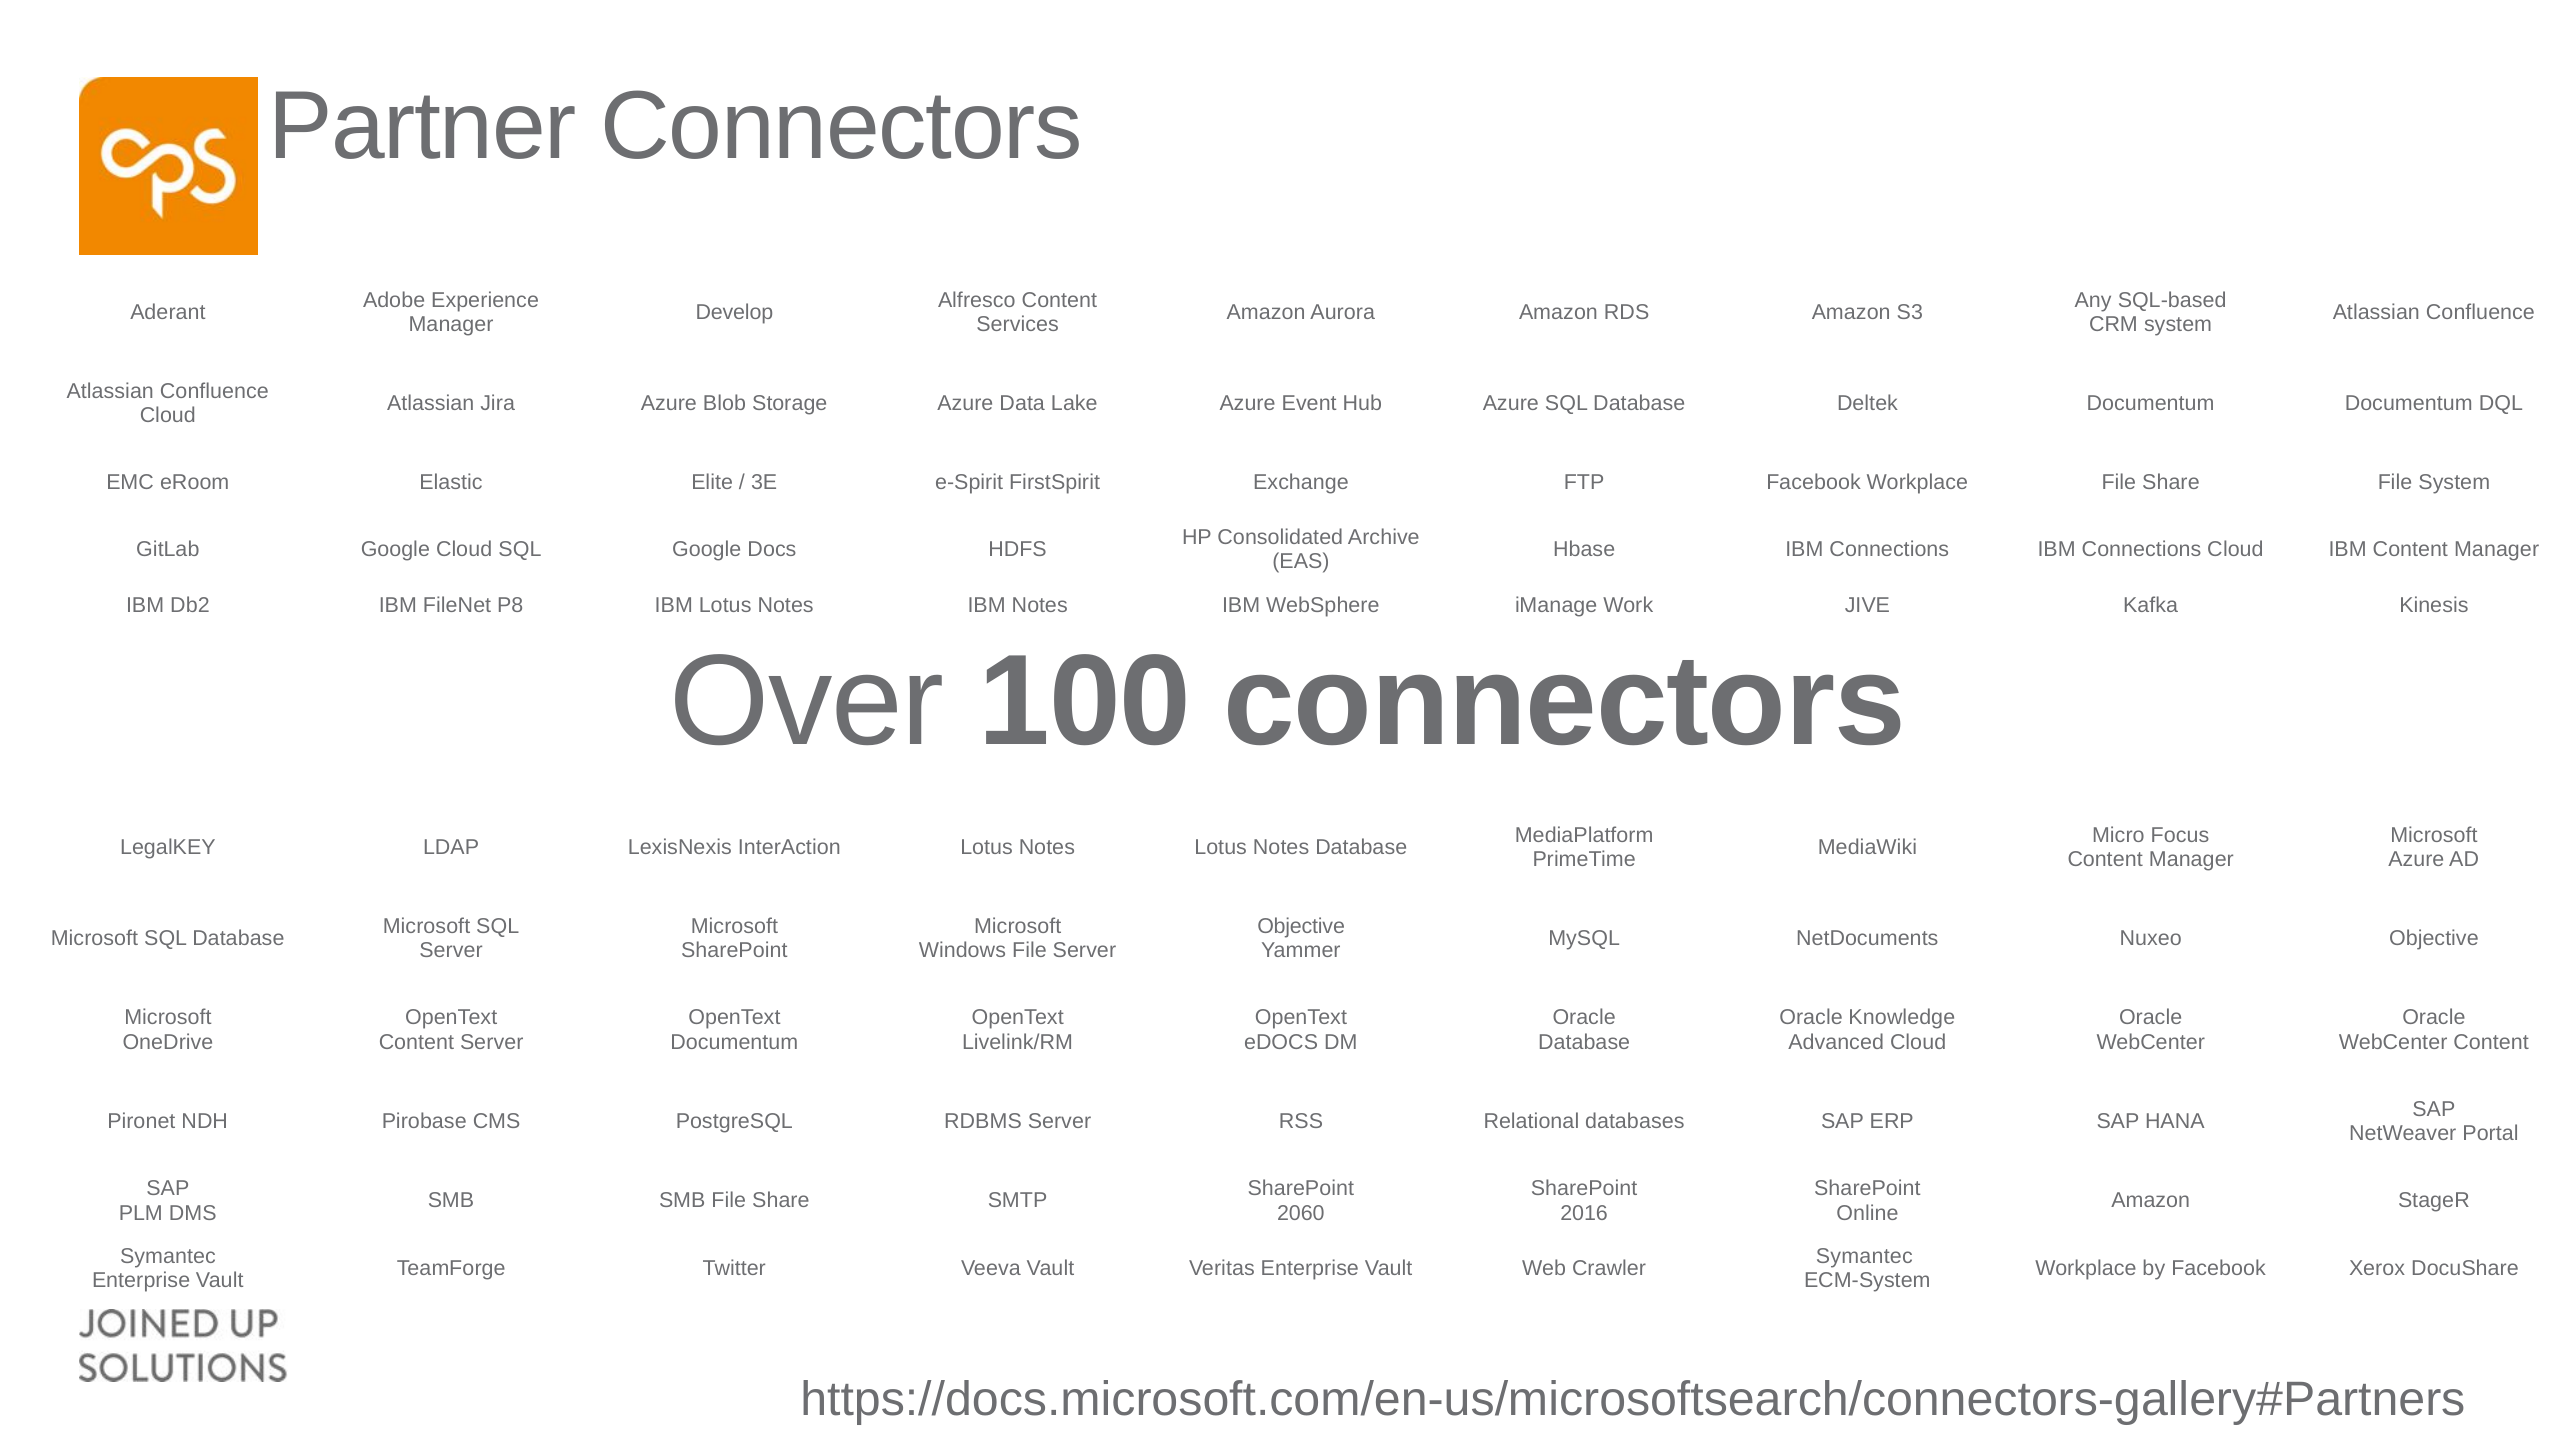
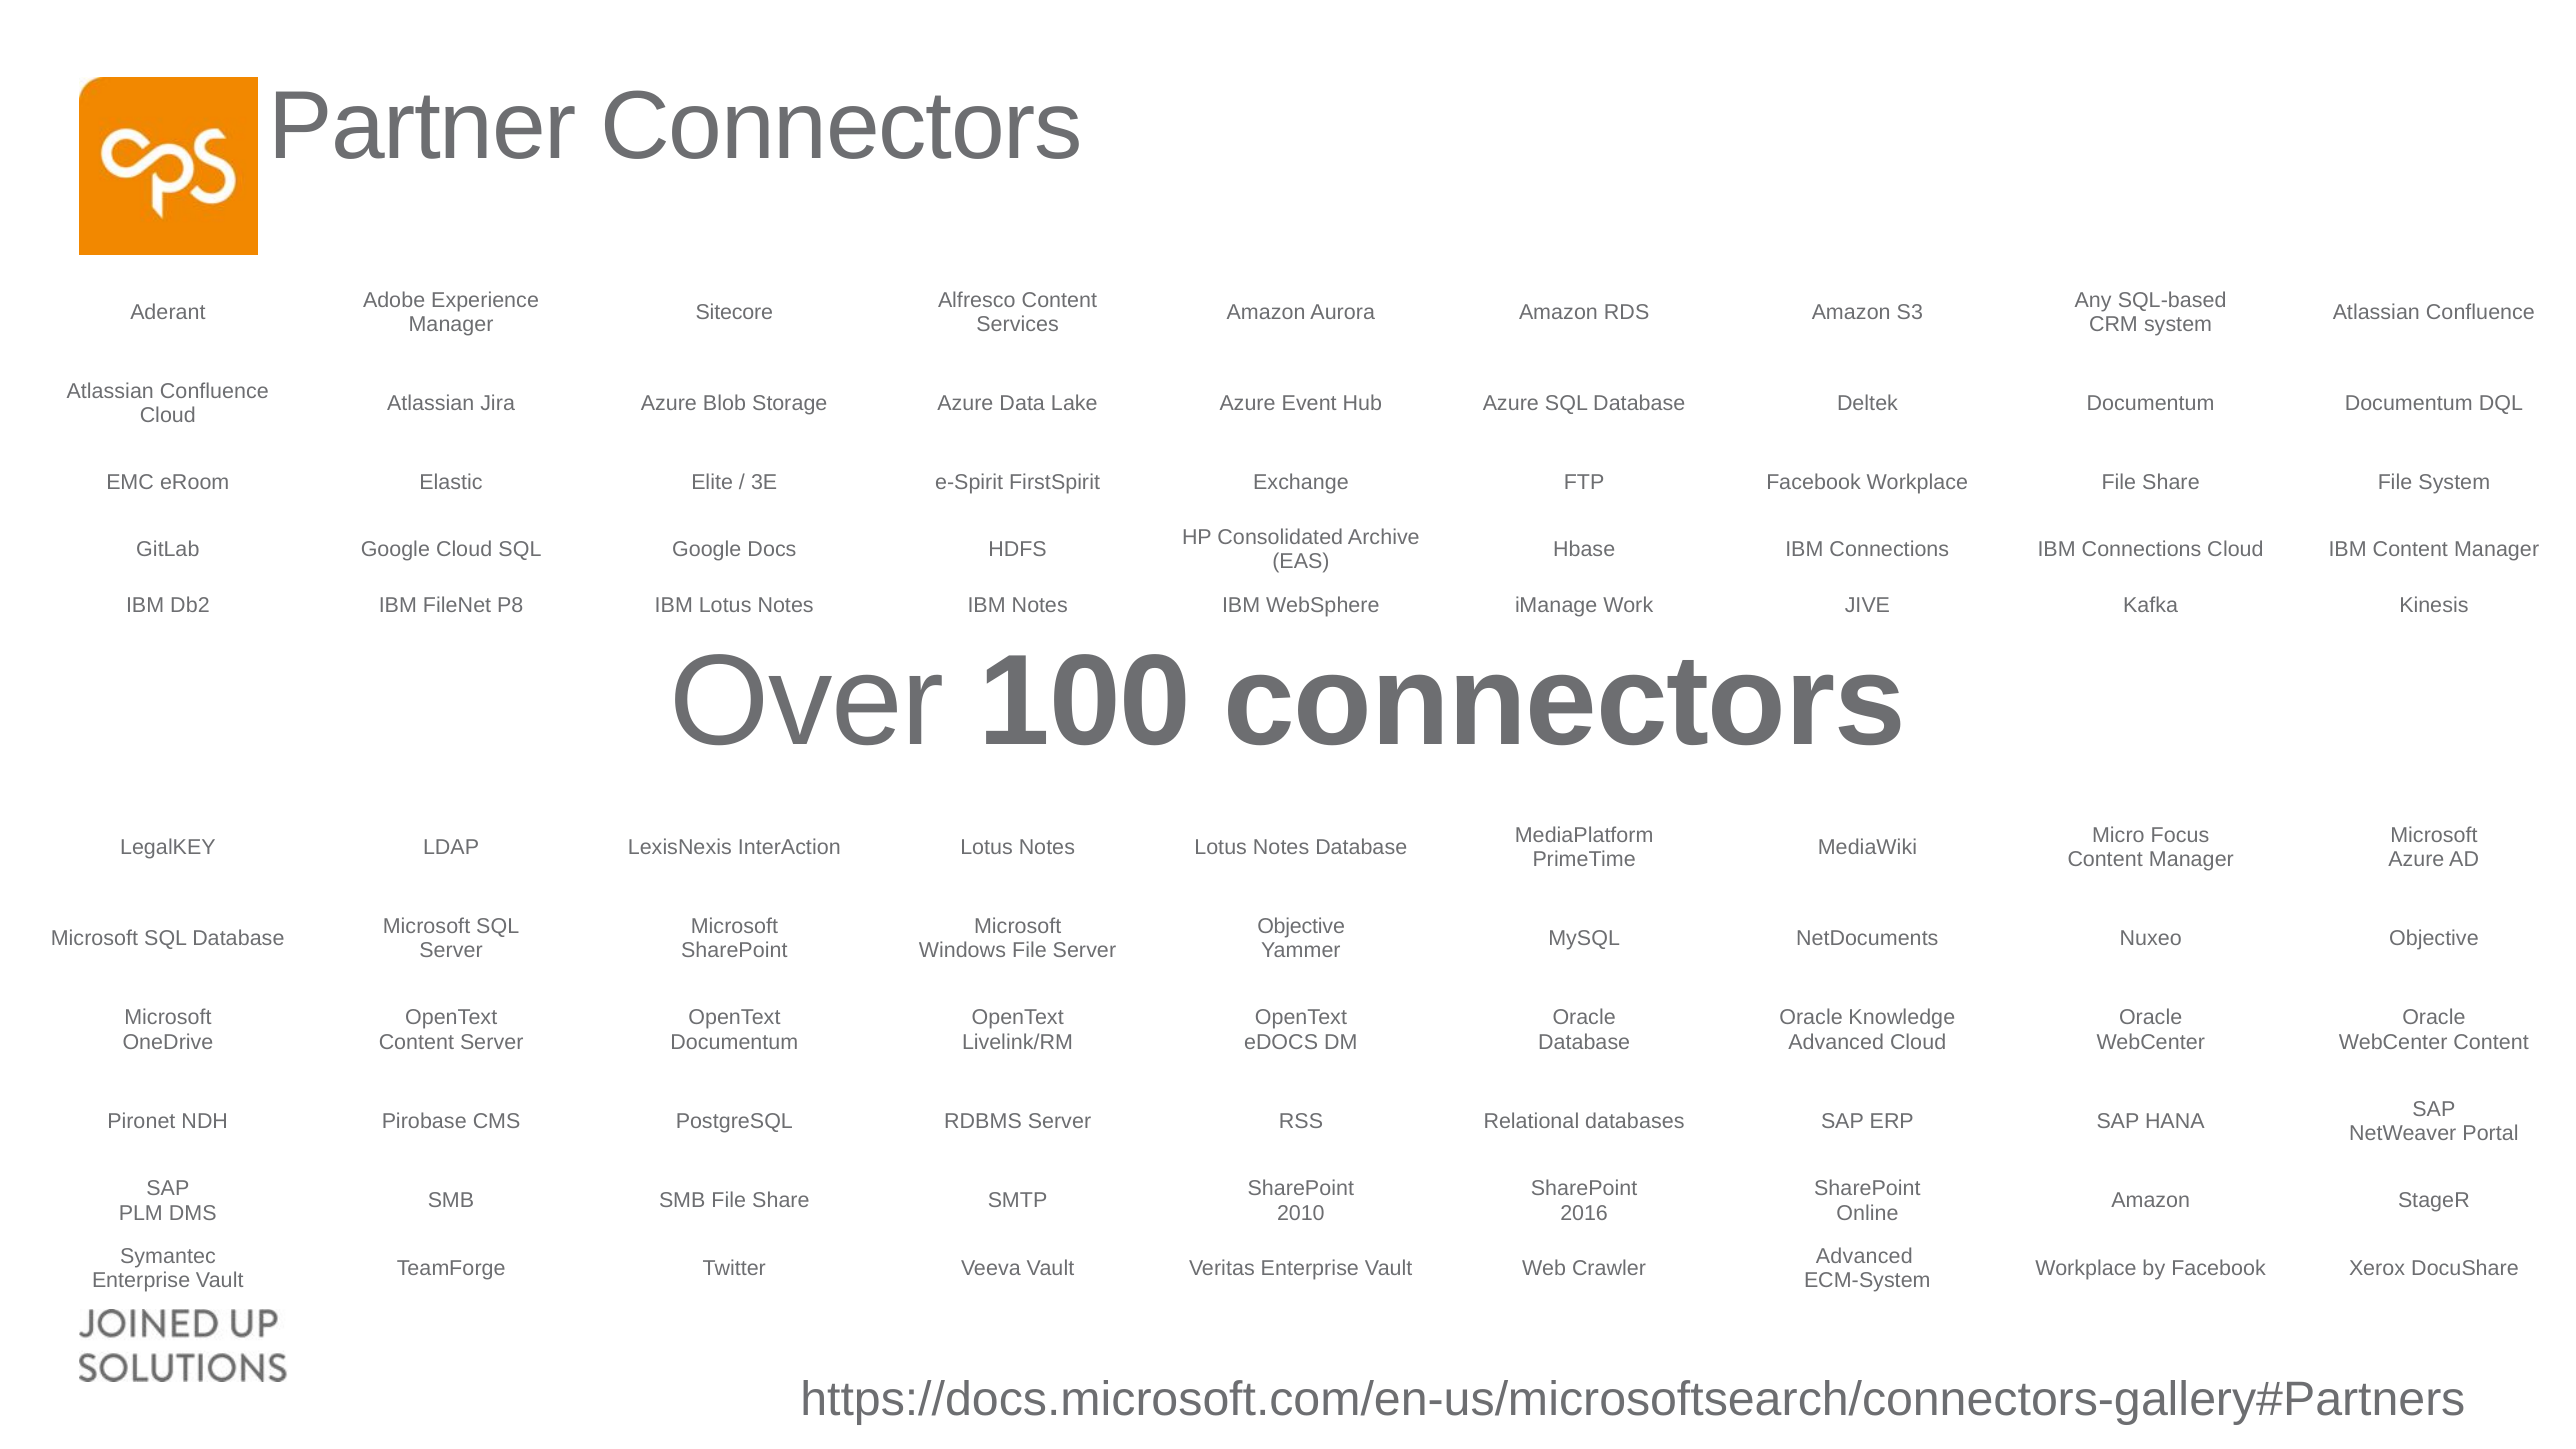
Develop: Develop -> Sitecore
2060: 2060 -> 2010
Symantec at (1864, 1257): Symantec -> Advanced
